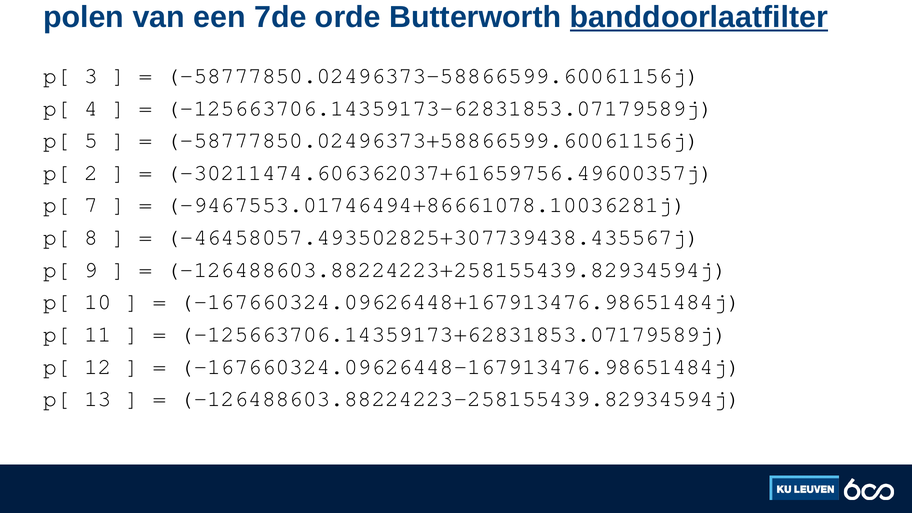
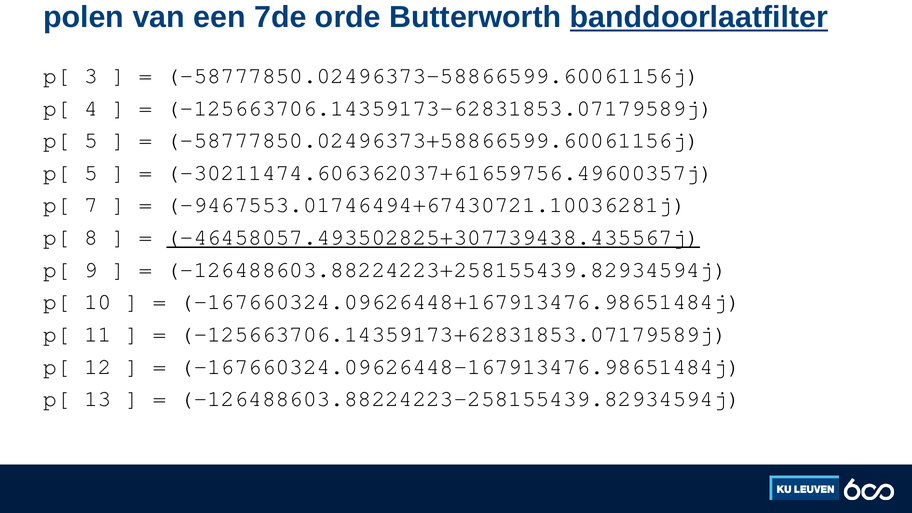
2 at (91, 173): 2 -> 5
-9467553.01746494+86661078.10036281j: -9467553.01746494+86661078.10036281j -> -9467553.01746494+67430721.10036281j
-46458057.493502825+307739438.435567j underline: none -> present
